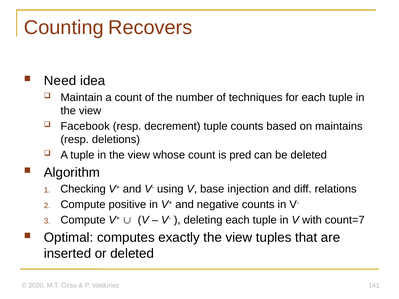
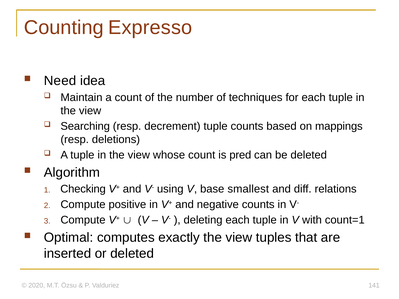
Recovers: Recovers -> Expresso
Facebook: Facebook -> Searching
maintains: maintains -> mappings
injection: injection -> smallest
count=7: count=7 -> count=1
